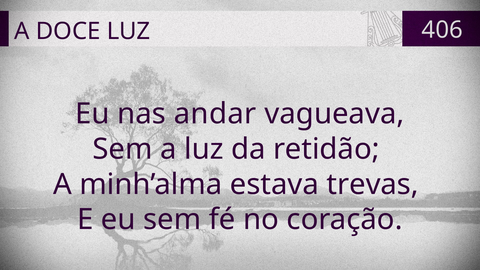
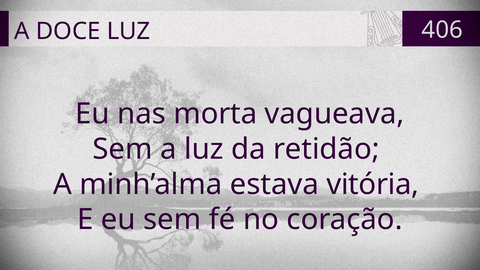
andar: andar -> morta
trevas: trevas -> vitória
